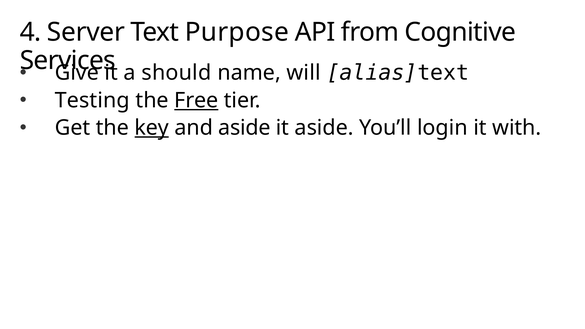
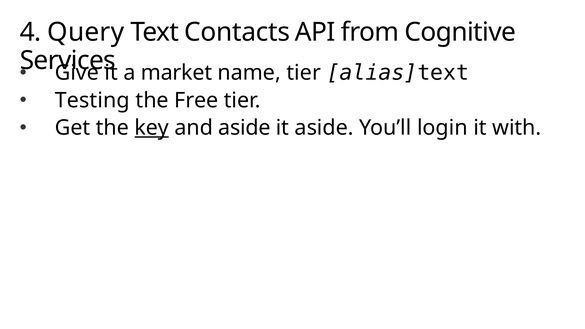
Server: Server -> Query
Purpose: Purpose -> Contacts
should: should -> market
name will: will -> tier
Free underline: present -> none
